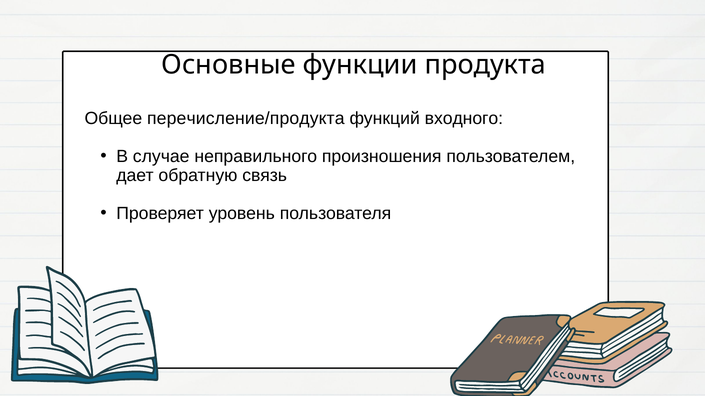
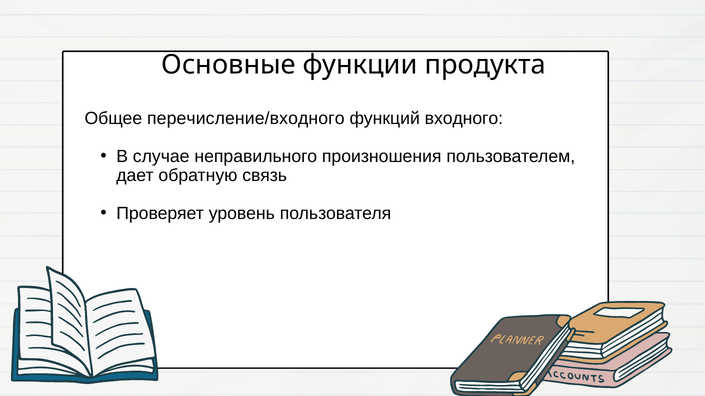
перечисление/продукта: перечисление/продукта -> перечисление/входного
